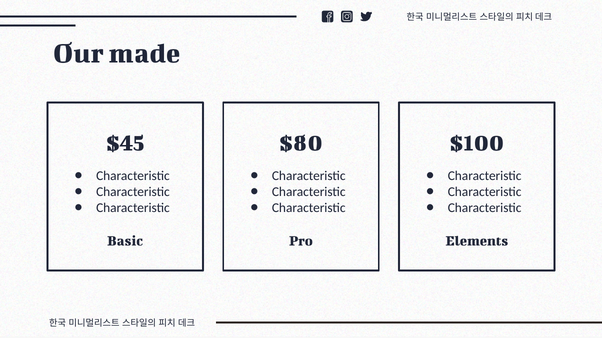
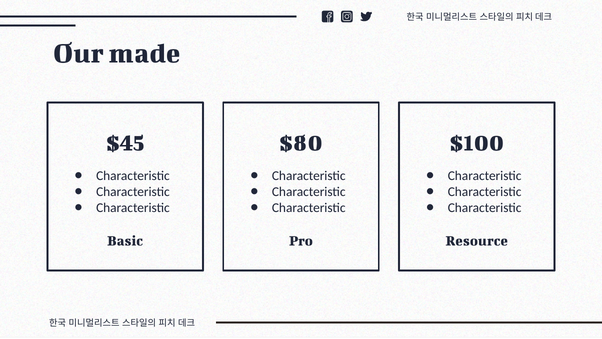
Elements: Elements -> Resource
